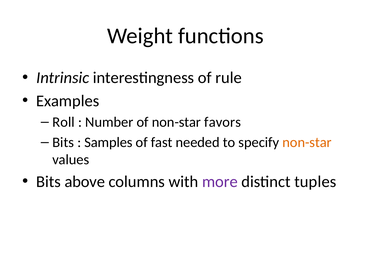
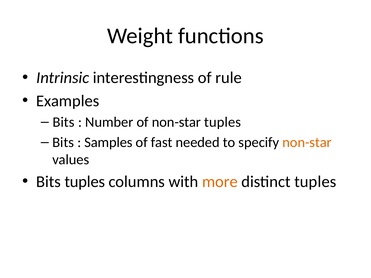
Roll at (64, 122): Roll -> Bits
non-star favors: favors -> tuples
Bits above: above -> tuples
more colour: purple -> orange
